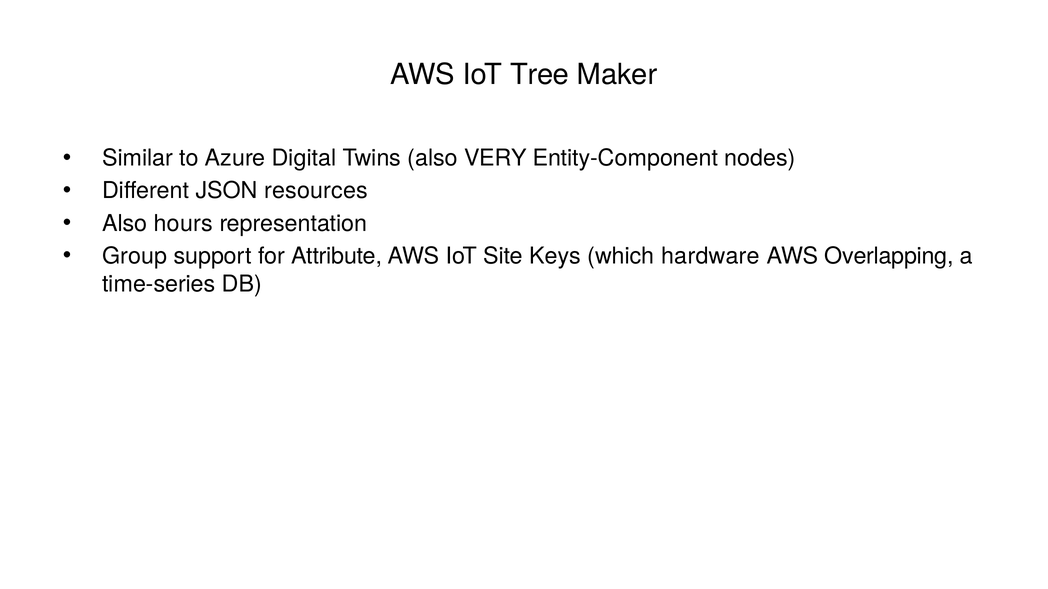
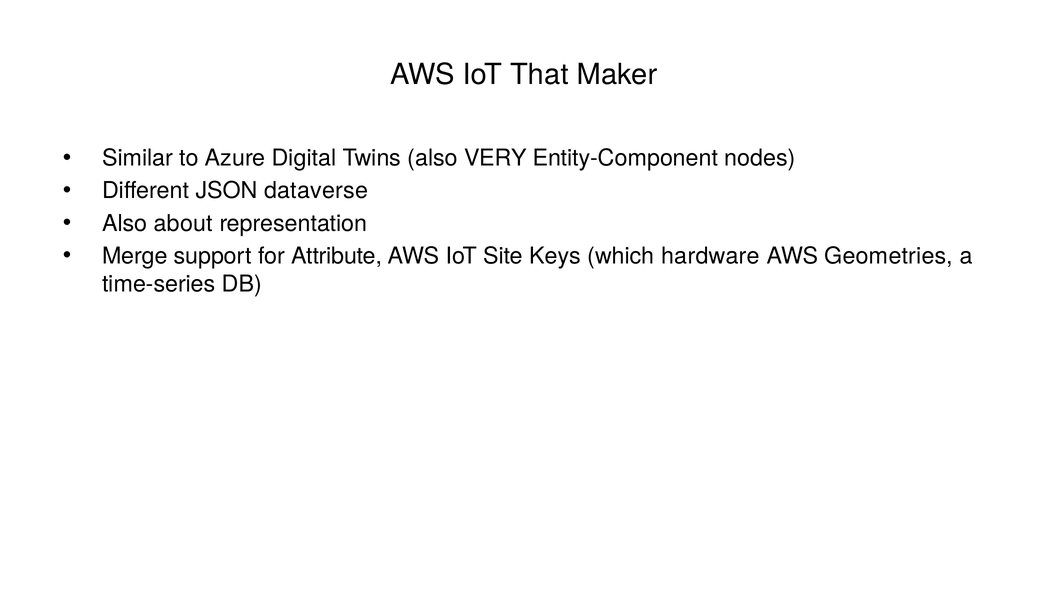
Tree: Tree -> That
resources: resources -> dataverse
hours: hours -> about
Group: Group -> Merge
Overlapping: Overlapping -> Geometries
